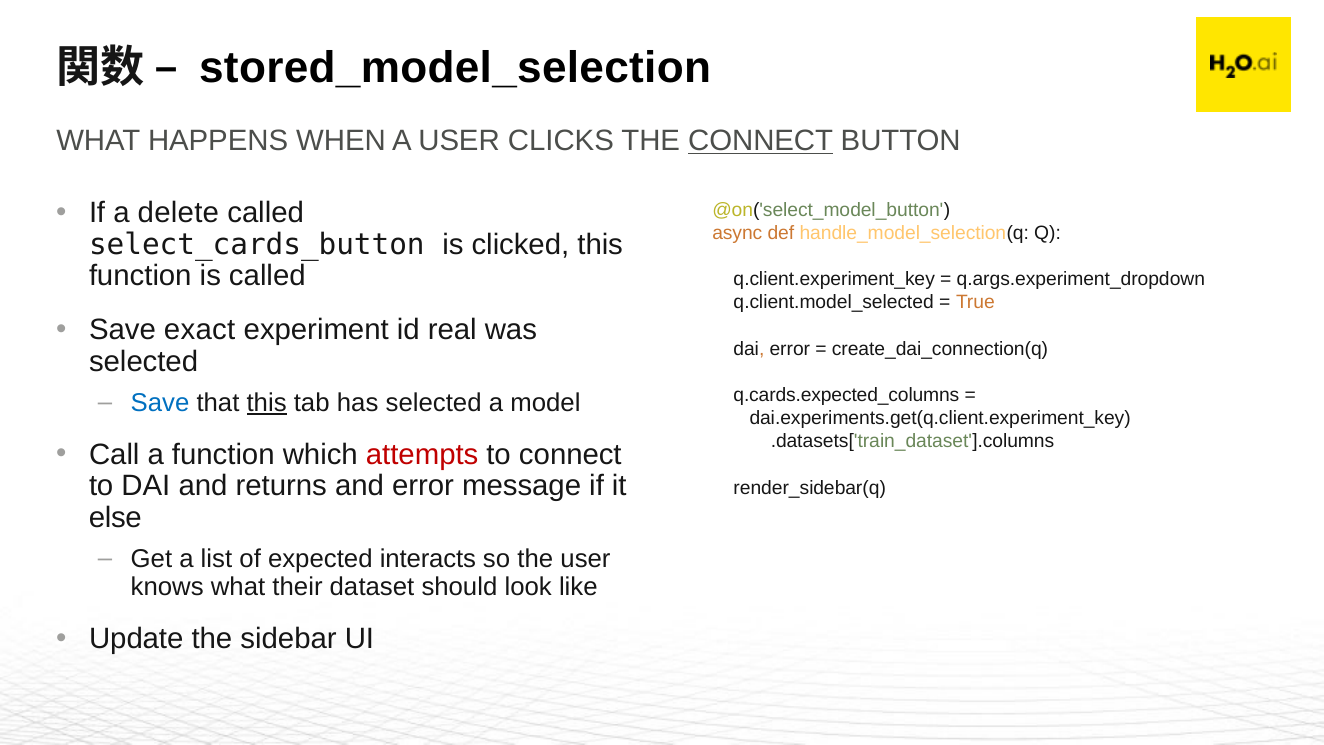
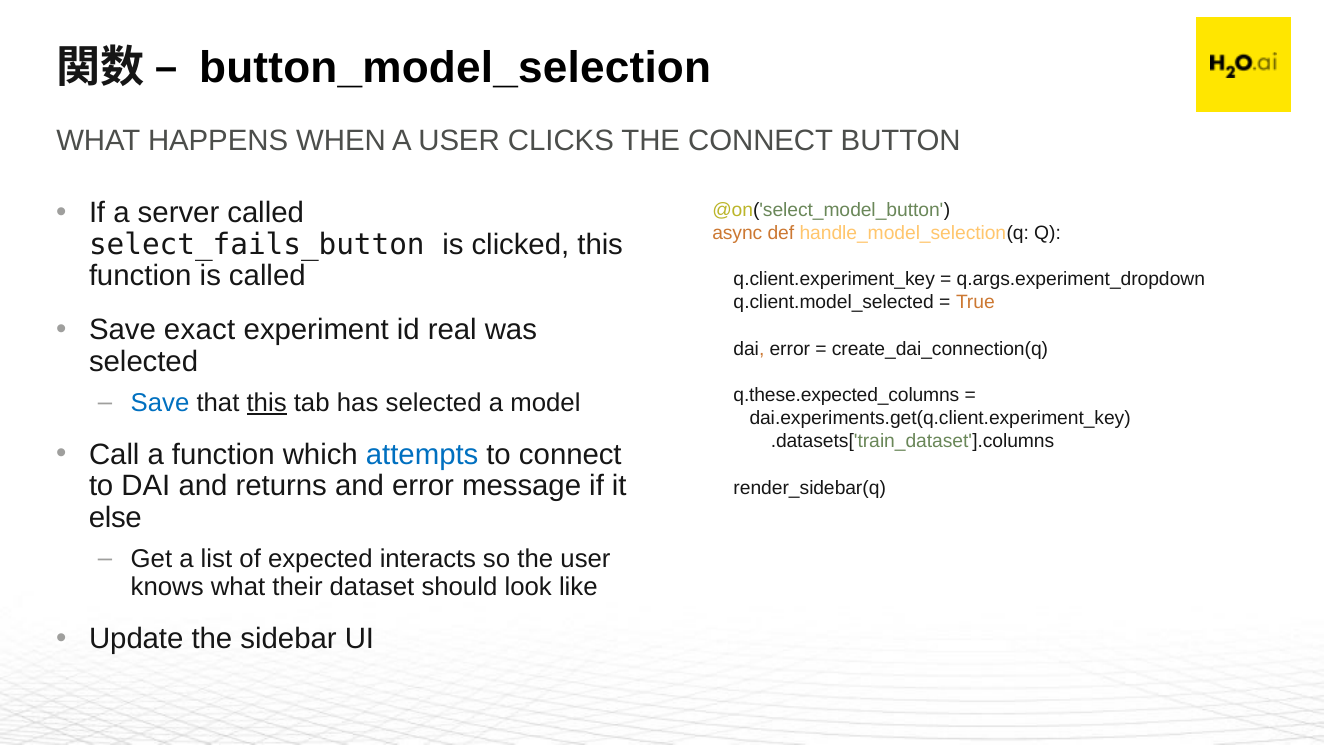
stored_model_selection: stored_model_selection -> button_model_selection
CONNECT at (761, 141) underline: present -> none
delete: delete -> server
select_cards_button: select_cards_button -> select_fails_button
q.cards.expected_columns: q.cards.expected_columns -> q.these.expected_columns
attempts colour: red -> blue
